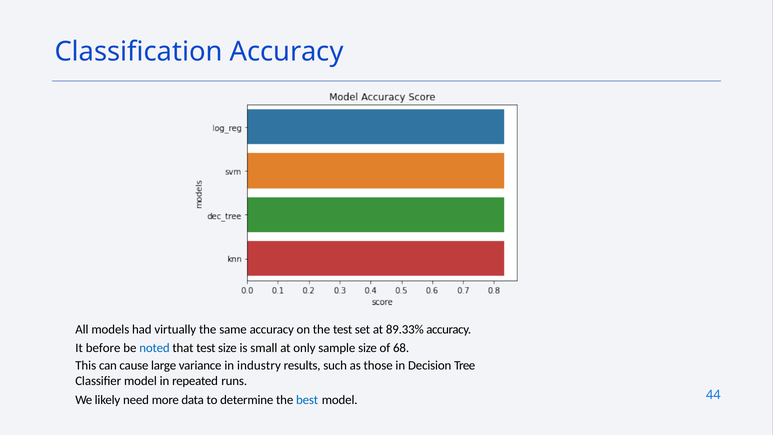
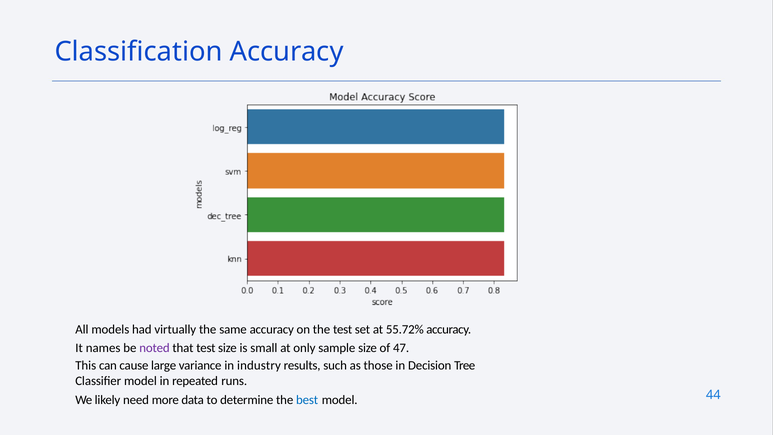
89.33%: 89.33% -> 55.72%
before: before -> names
noted colour: blue -> purple
68: 68 -> 47
